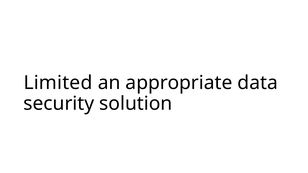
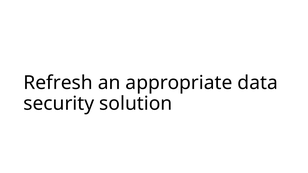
Limited: Limited -> Refresh
